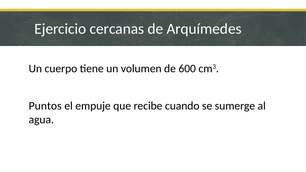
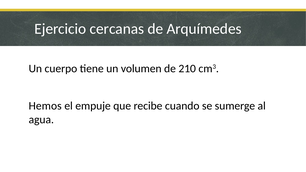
600: 600 -> 210
Puntos: Puntos -> Hemos
